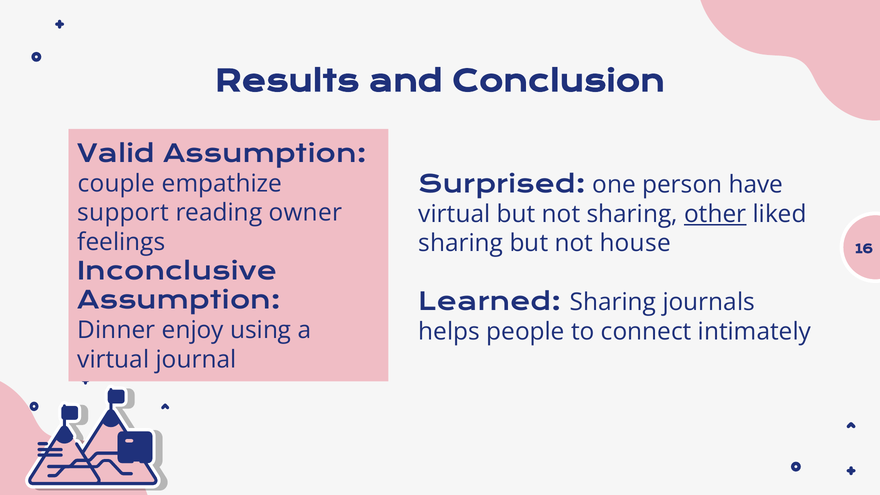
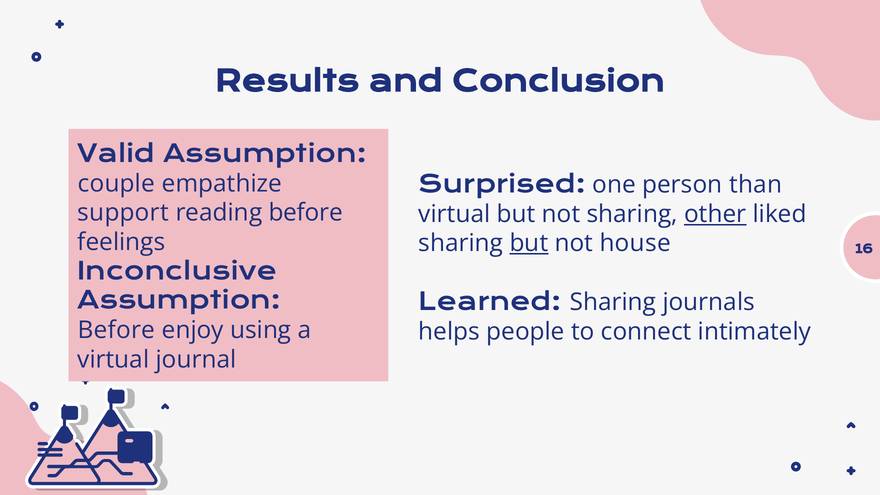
have: have -> than
reading owner: owner -> before
but at (529, 243) underline: none -> present
Dinner at (116, 330): Dinner -> Before
